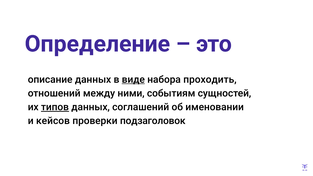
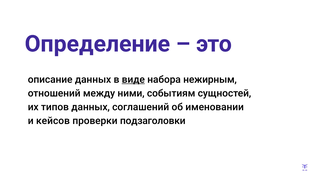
проходить: проходить -> нежирным
типов underline: present -> none
подзаголовок: подзаголовок -> подзаголовки
